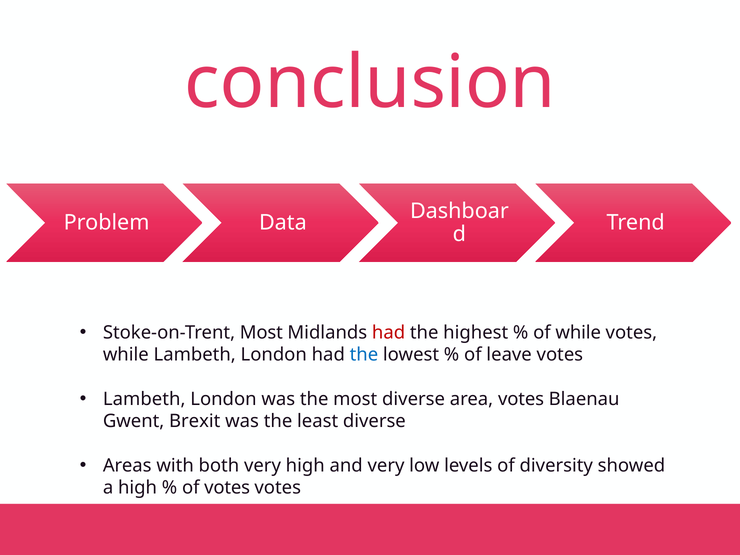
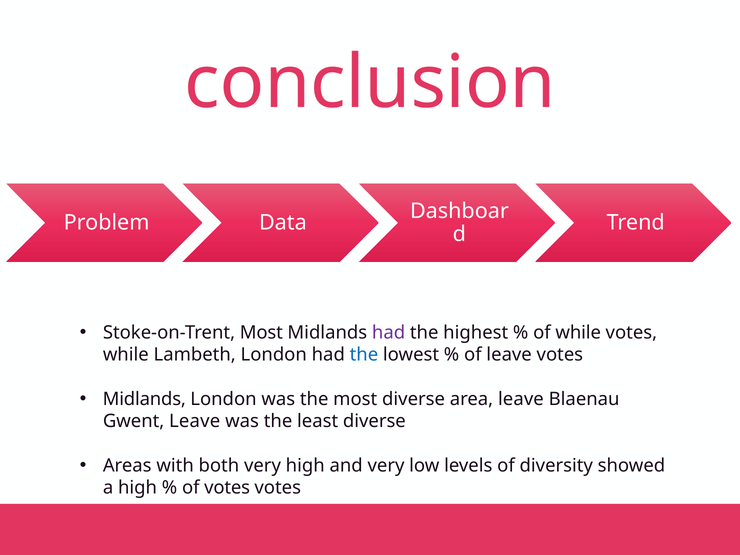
had at (389, 332) colour: red -> purple
Lambeth at (144, 399): Lambeth -> Midlands
area votes: votes -> leave
Gwent Brexit: Brexit -> Leave
